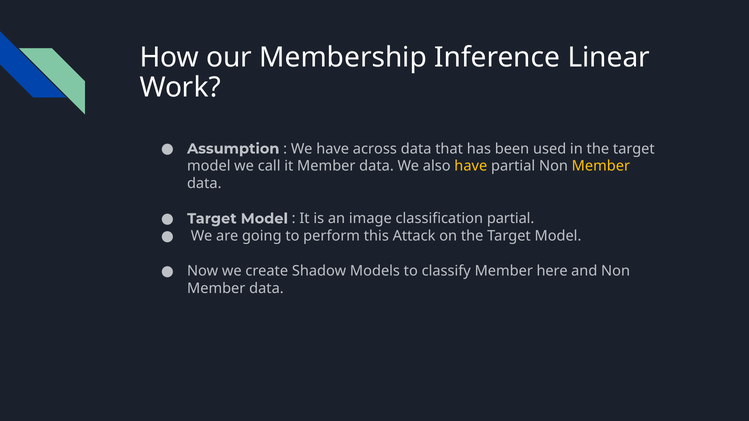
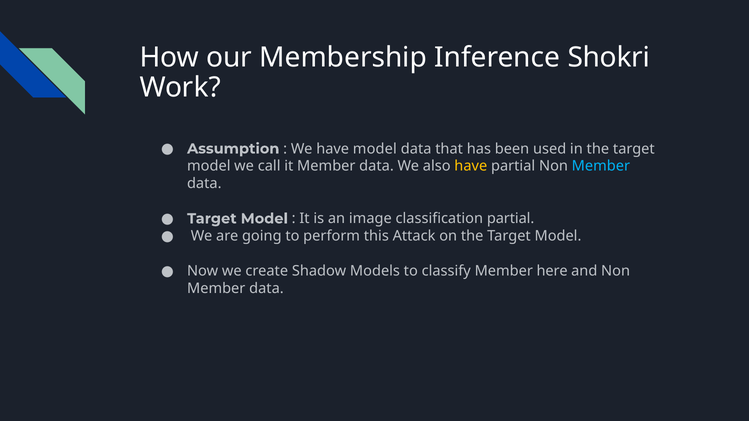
Linear: Linear -> Shokri
have across: across -> model
Member at (601, 166) colour: yellow -> light blue
